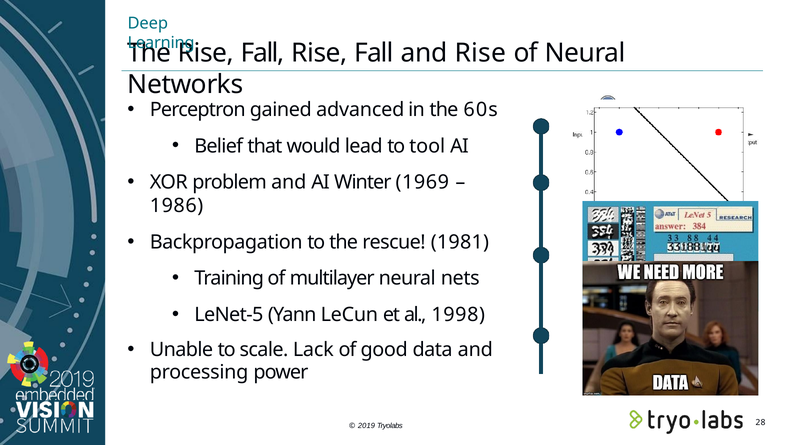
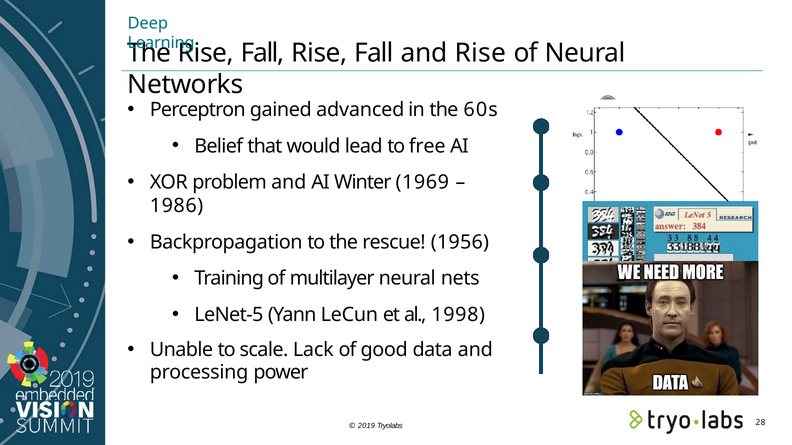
tool: tool -> free
1981: 1981 -> 1956
